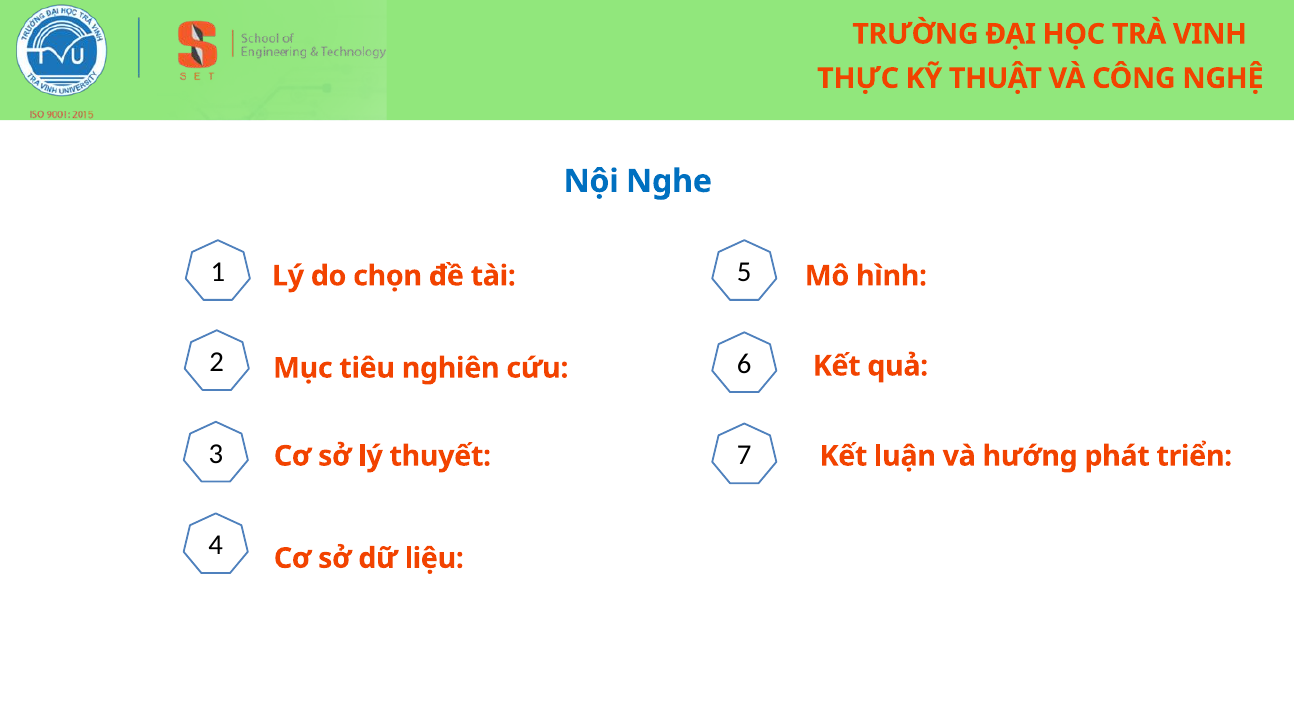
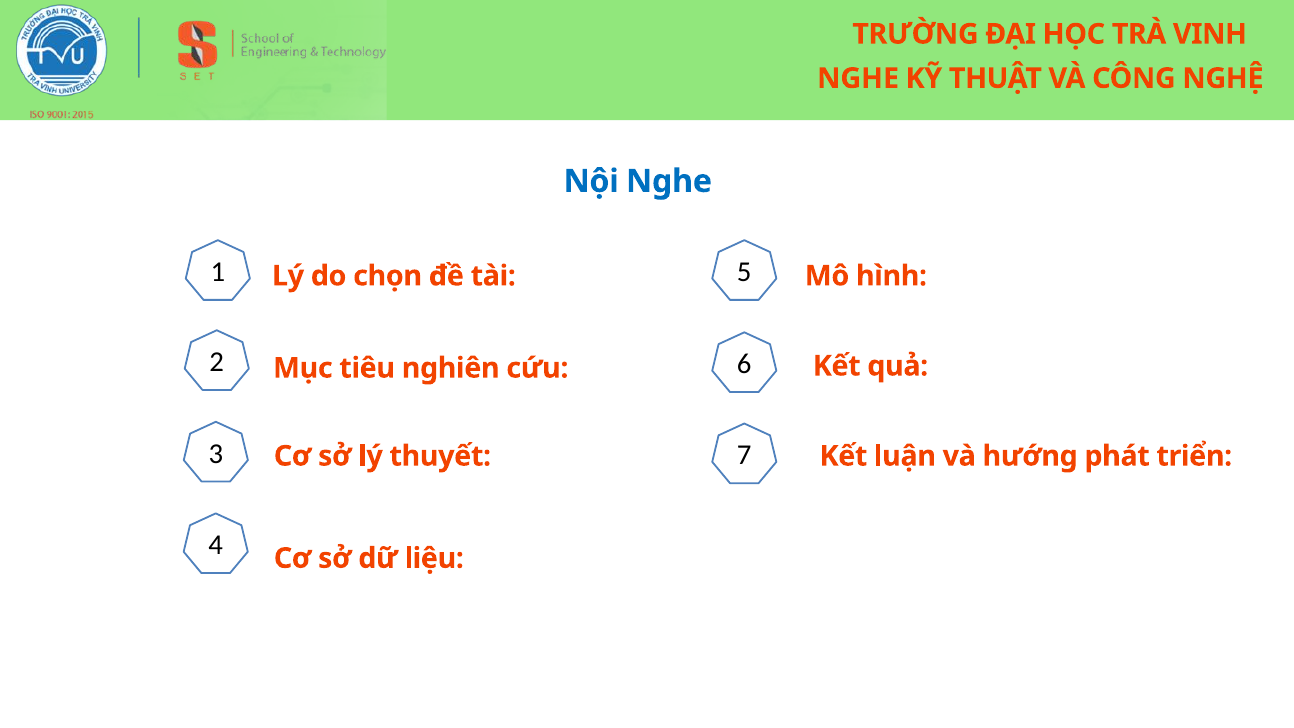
THỰC at (858, 78): THỰC -> NGHE
